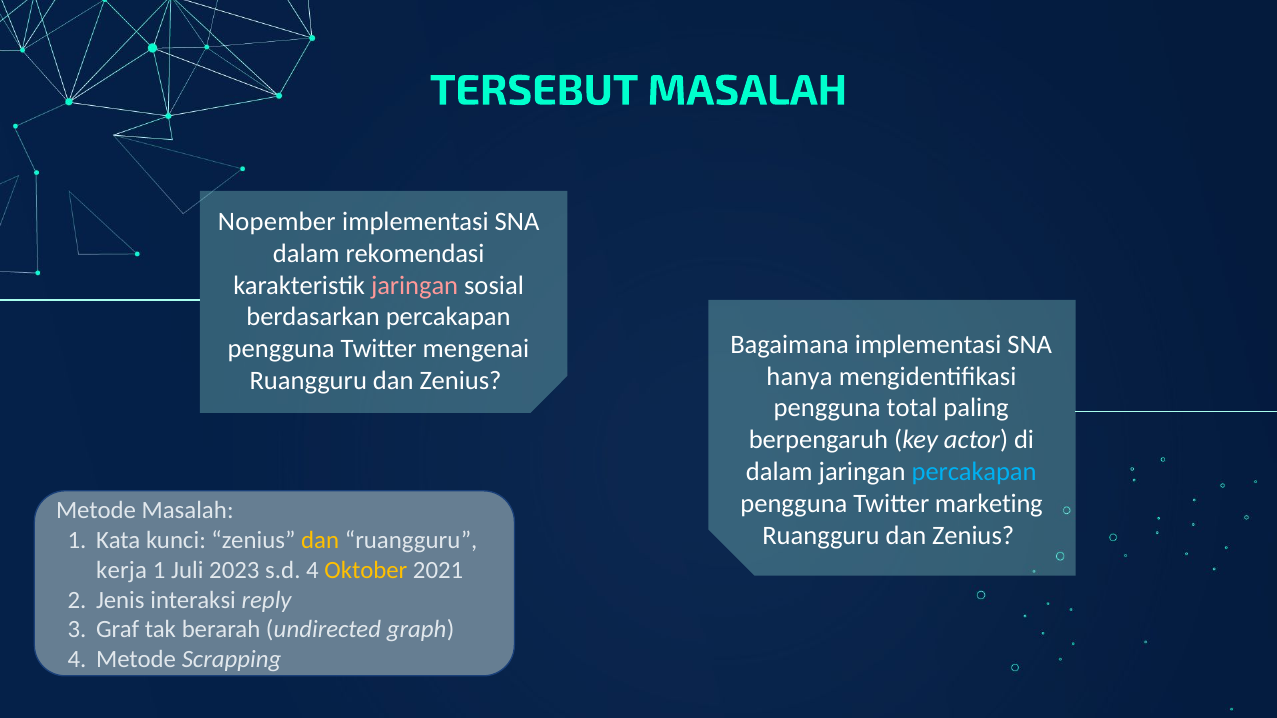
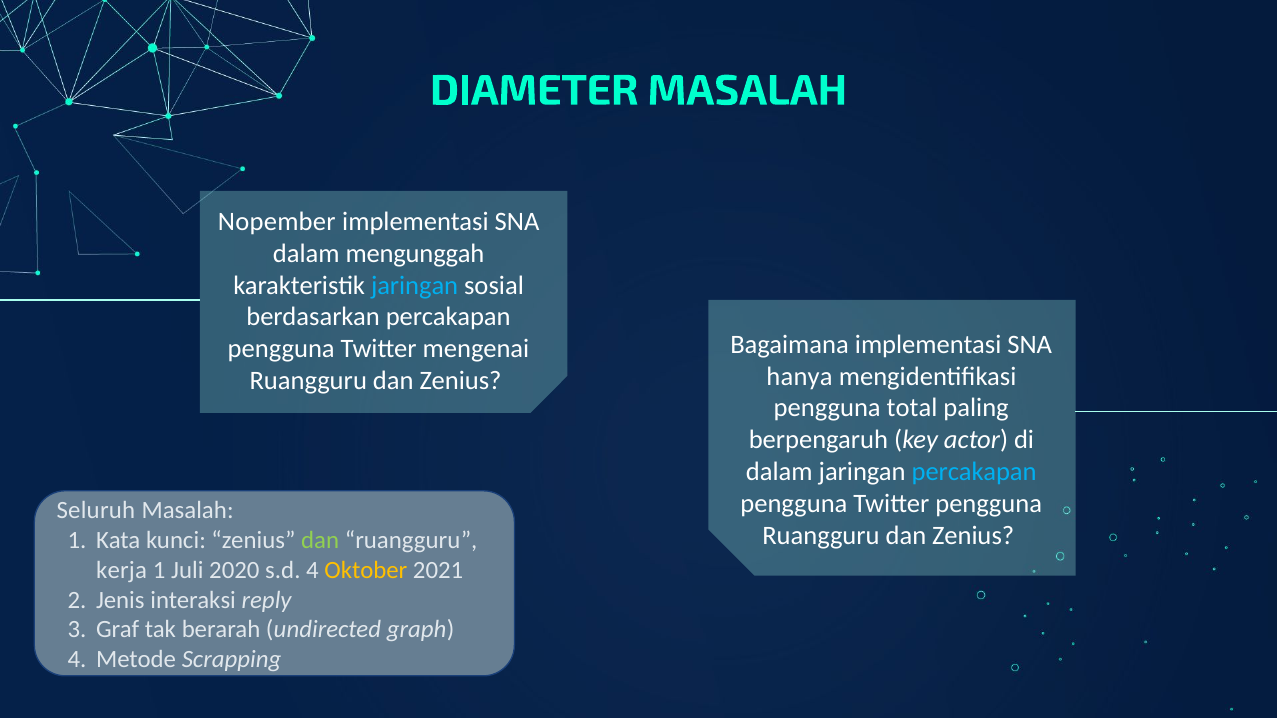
TERSEBUT: TERSEBUT -> DIAMETER
rekomendasi: rekomendasi -> mengunggah
jaringan at (415, 285) colour: pink -> light blue
Twitter marketing: marketing -> pengguna
Metode at (96, 511): Metode -> Seluruh
dan at (320, 541) colour: yellow -> light green
2023: 2023 -> 2020
